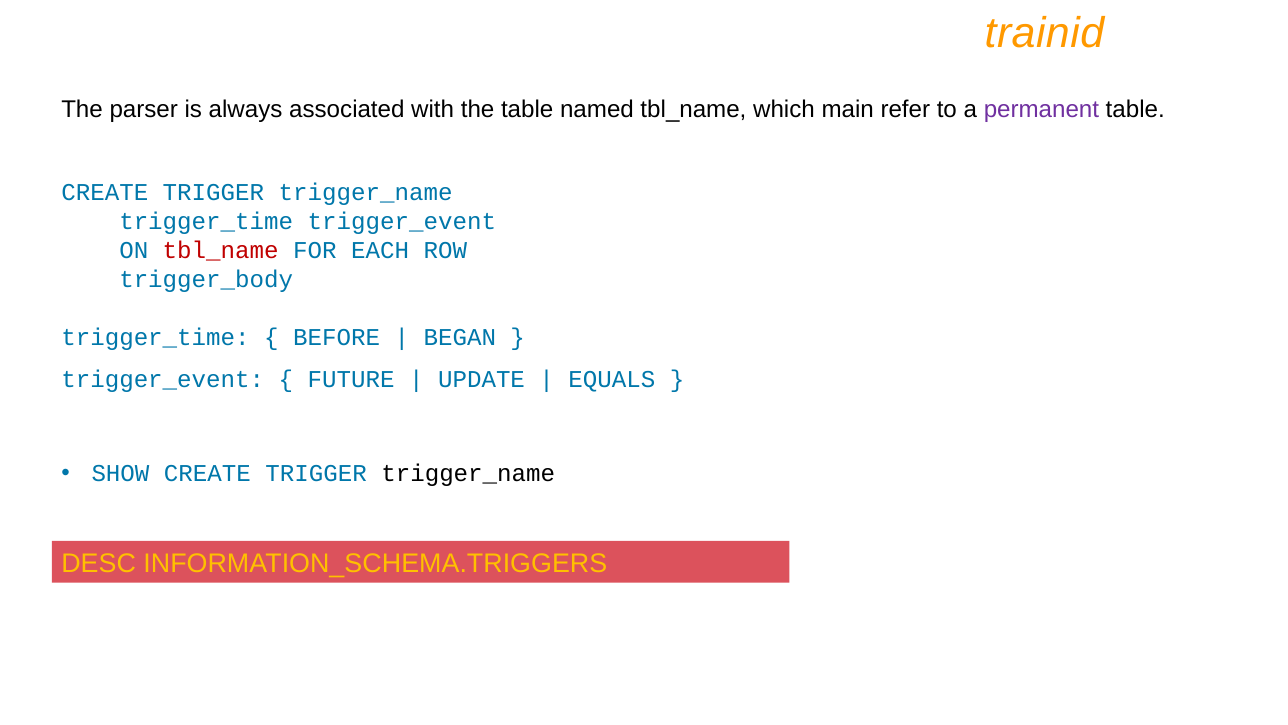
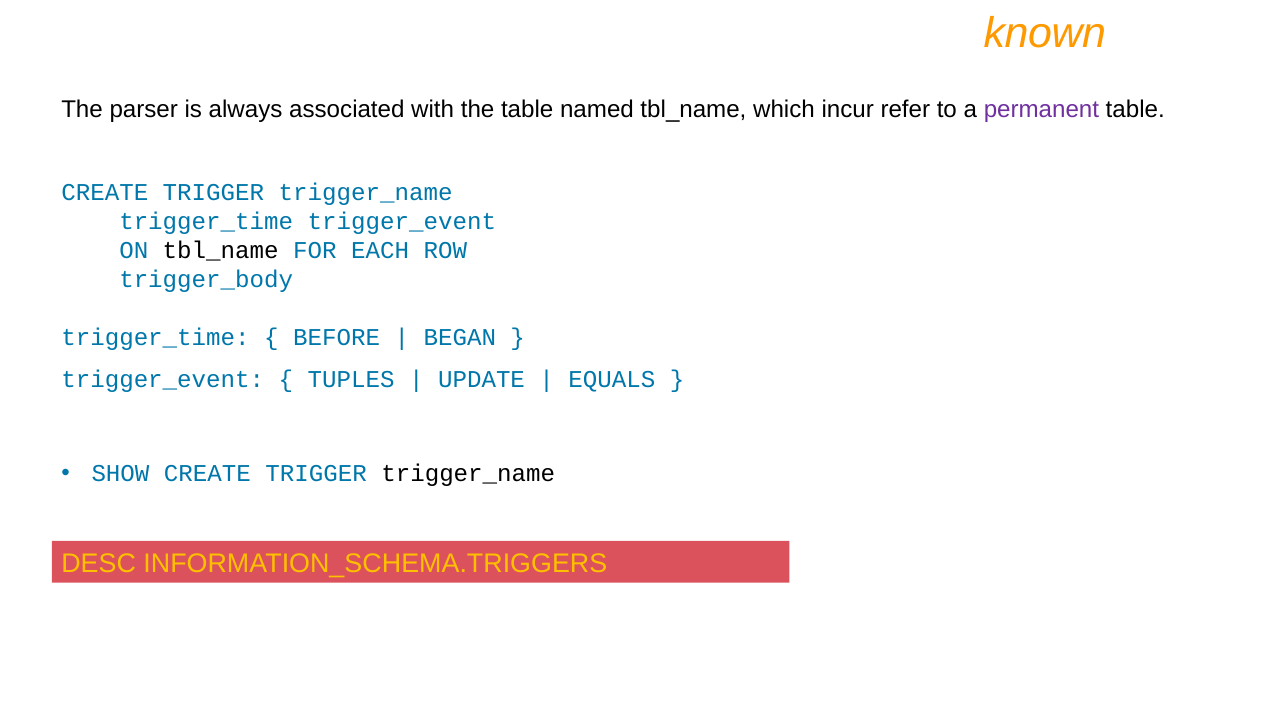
trainid: trainid -> known
main: main -> incur
tbl_name at (221, 250) colour: red -> black
FUTURE: FUTURE -> TUPLES
